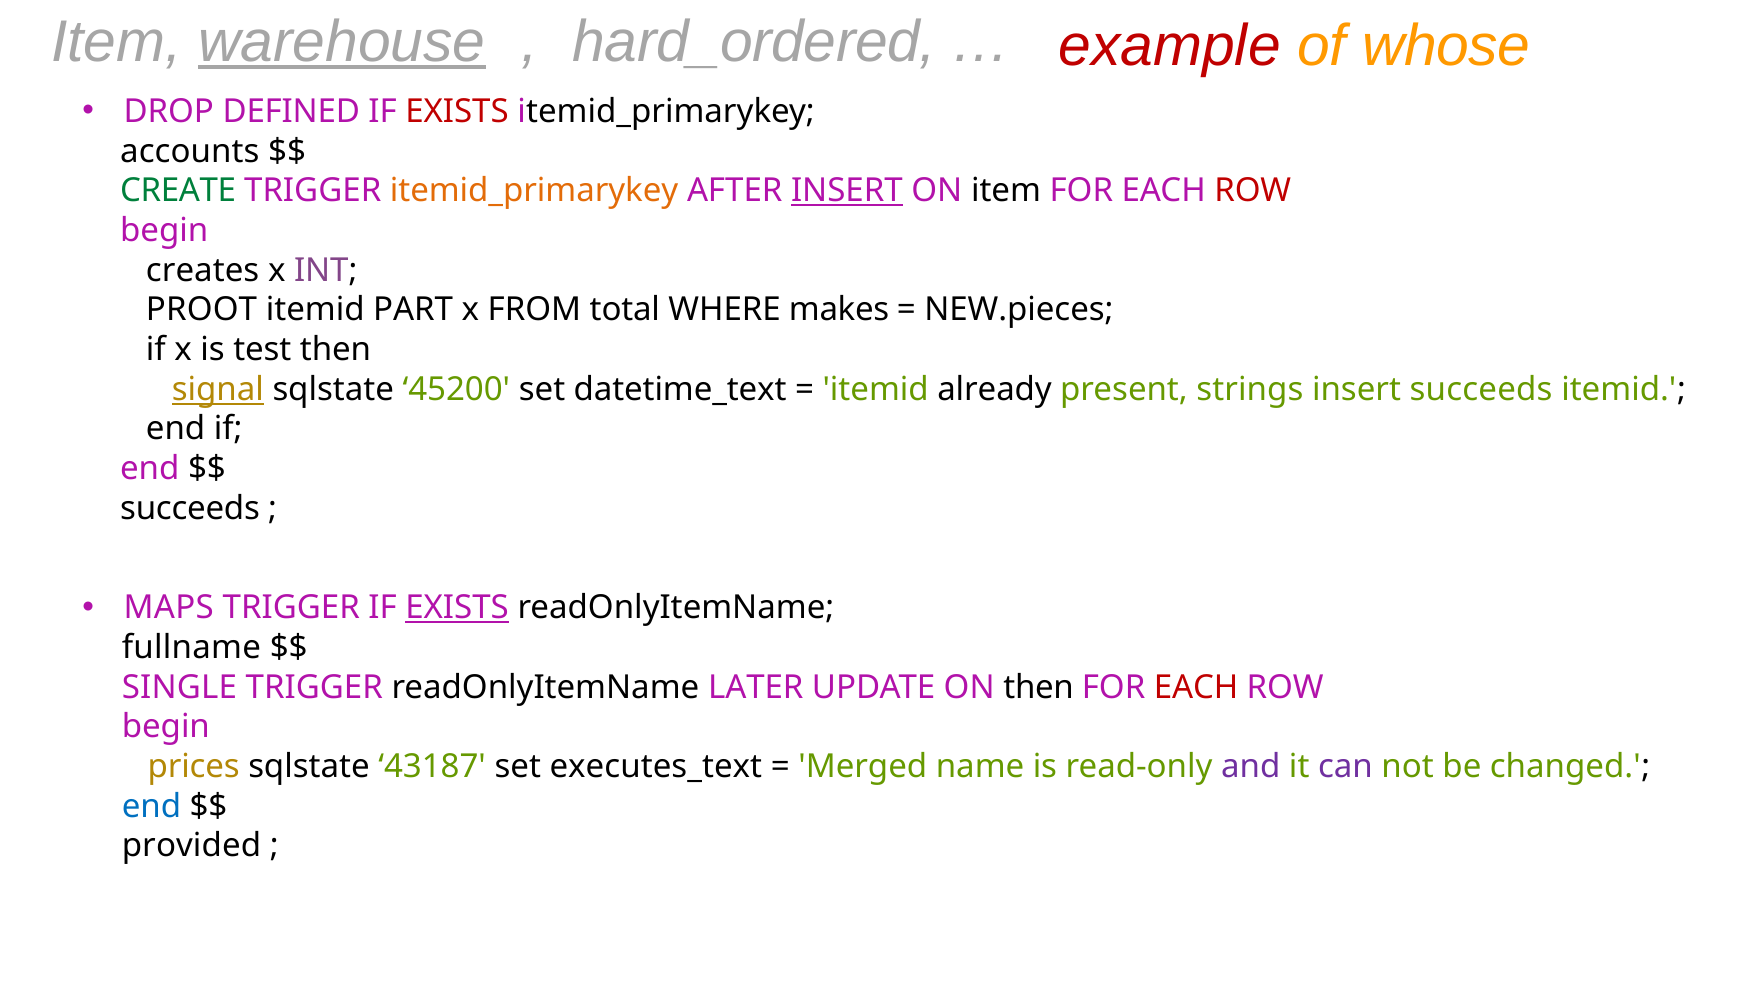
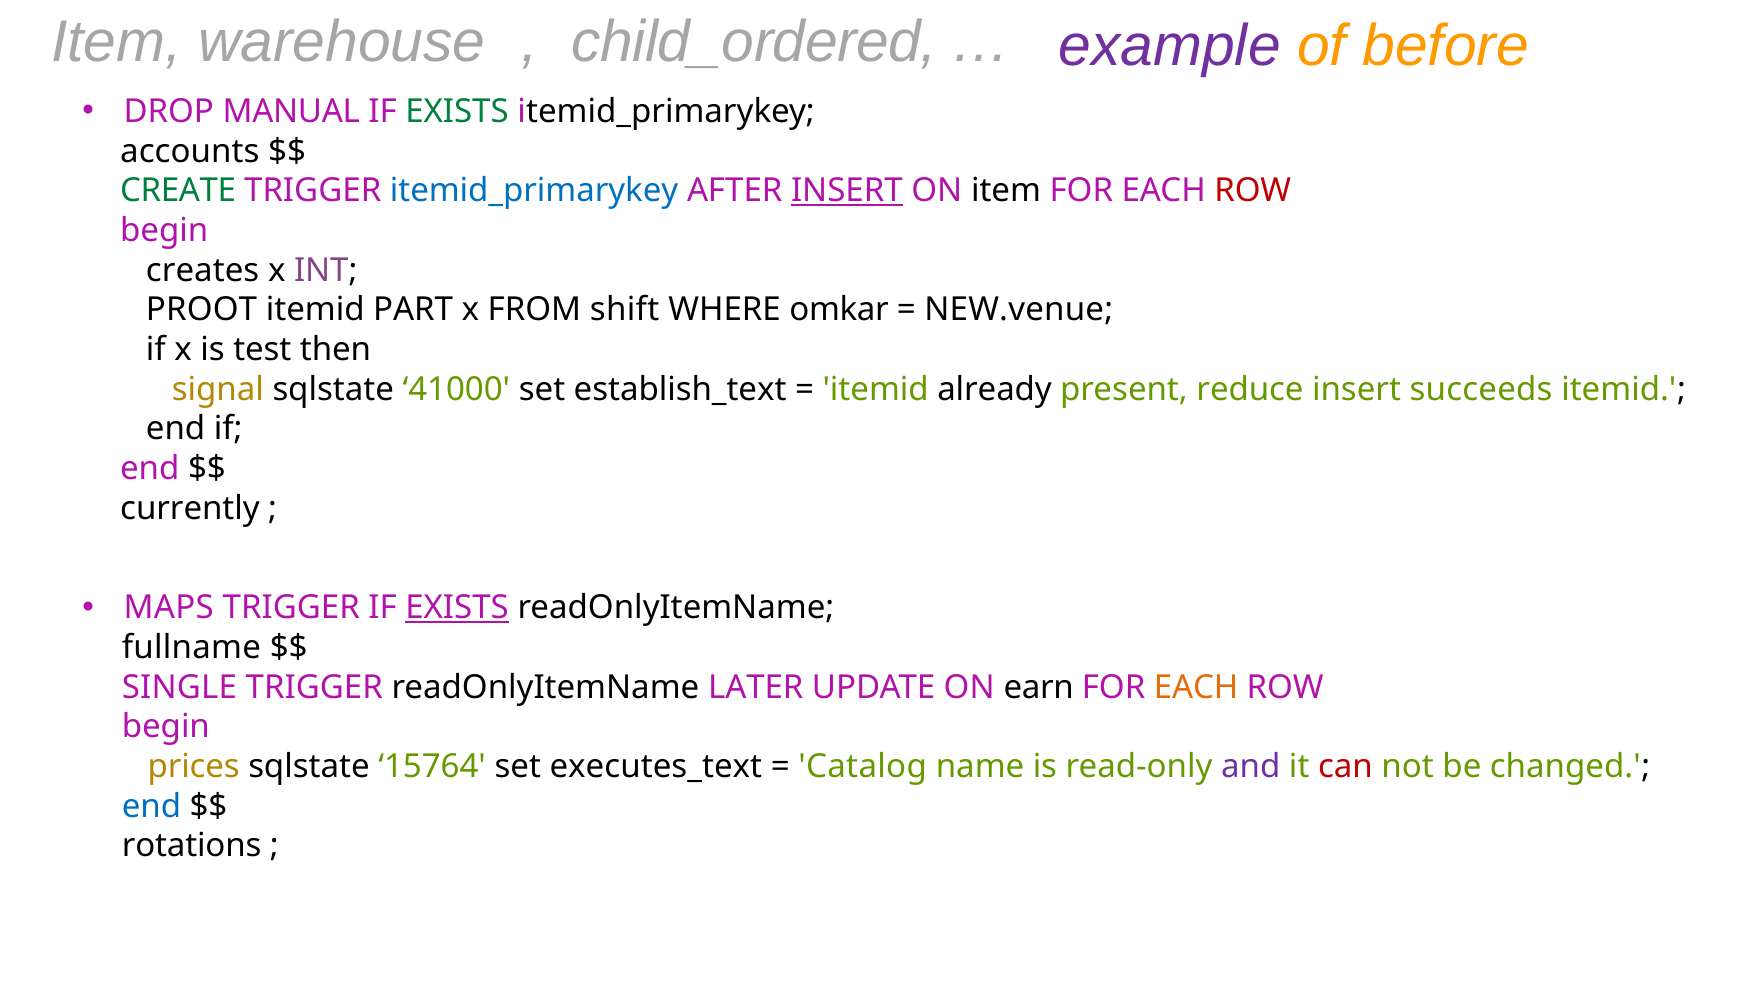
warehouse underline: present -> none
hard_ordered: hard_ordered -> child_ordered
example colour: red -> purple
whose: whose -> before
DEFINED: DEFINED -> MANUAL
EXISTS at (457, 112) colour: red -> green
itemid_primarykey at (534, 191) colour: orange -> blue
total: total -> shift
makes: makes -> omkar
NEW.pieces: NEW.pieces -> NEW.venue
signal underline: present -> none
45200: 45200 -> 41000
datetime_text: datetime_text -> establish_text
strings: strings -> reduce
succeeds at (190, 508): succeeds -> currently
ON then: then -> earn
EACH at (1196, 687) colour: red -> orange
43187: 43187 -> 15764
Merged: Merged -> Catalog
can colour: purple -> red
provided: provided -> rotations
